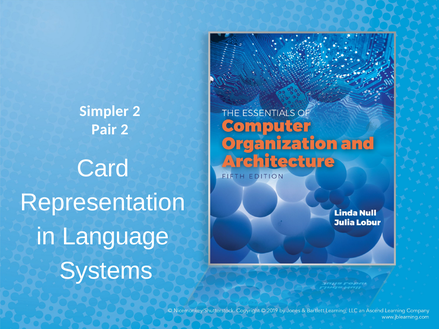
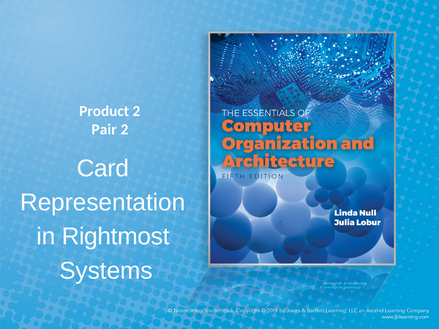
Simpler: Simpler -> Product
Language: Language -> Rightmost
